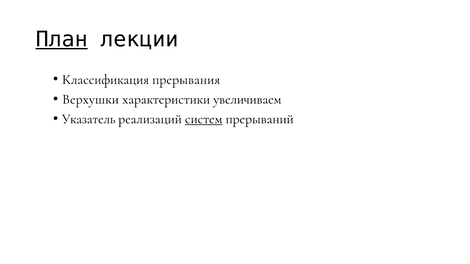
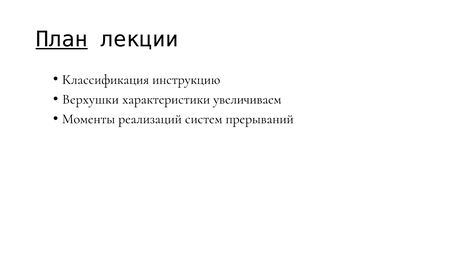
прерывания: прерывания -> инструкцию
Указатель: Указатель -> Моменты
систем underline: present -> none
